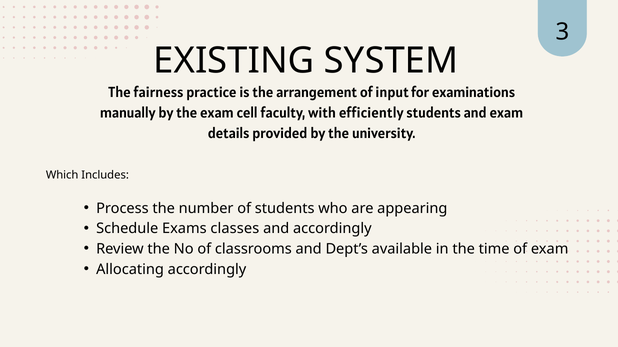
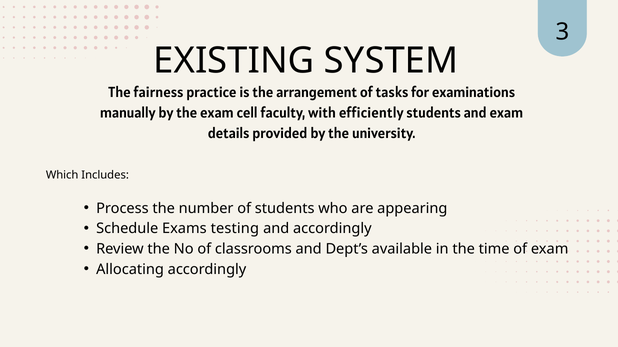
input: input -> tasks
classes: classes -> testing
